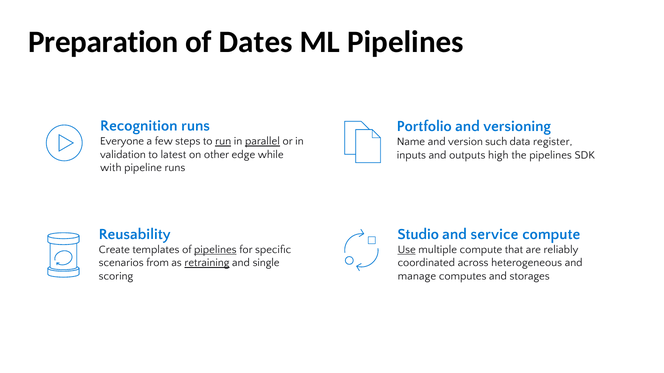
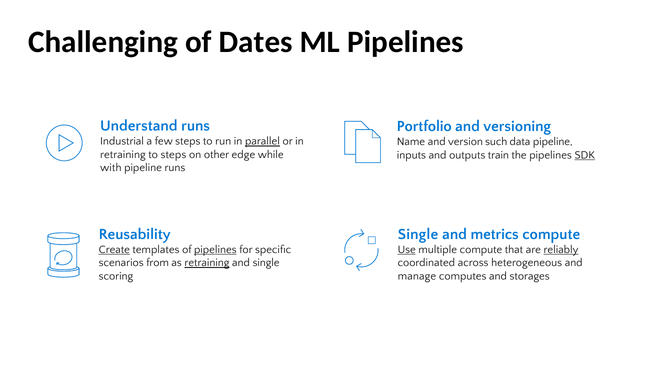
Preparation: Preparation -> Challenging
Recognition: Recognition -> Understand
Everyone: Everyone -> Industrial
run underline: present -> none
data register: register -> pipeline
validation at (123, 155): validation -> retraining
to latest: latest -> steps
high: high -> train
SDK underline: none -> present
Studio at (418, 234): Studio -> Single
service: service -> metrics
Create underline: none -> present
reliably underline: none -> present
